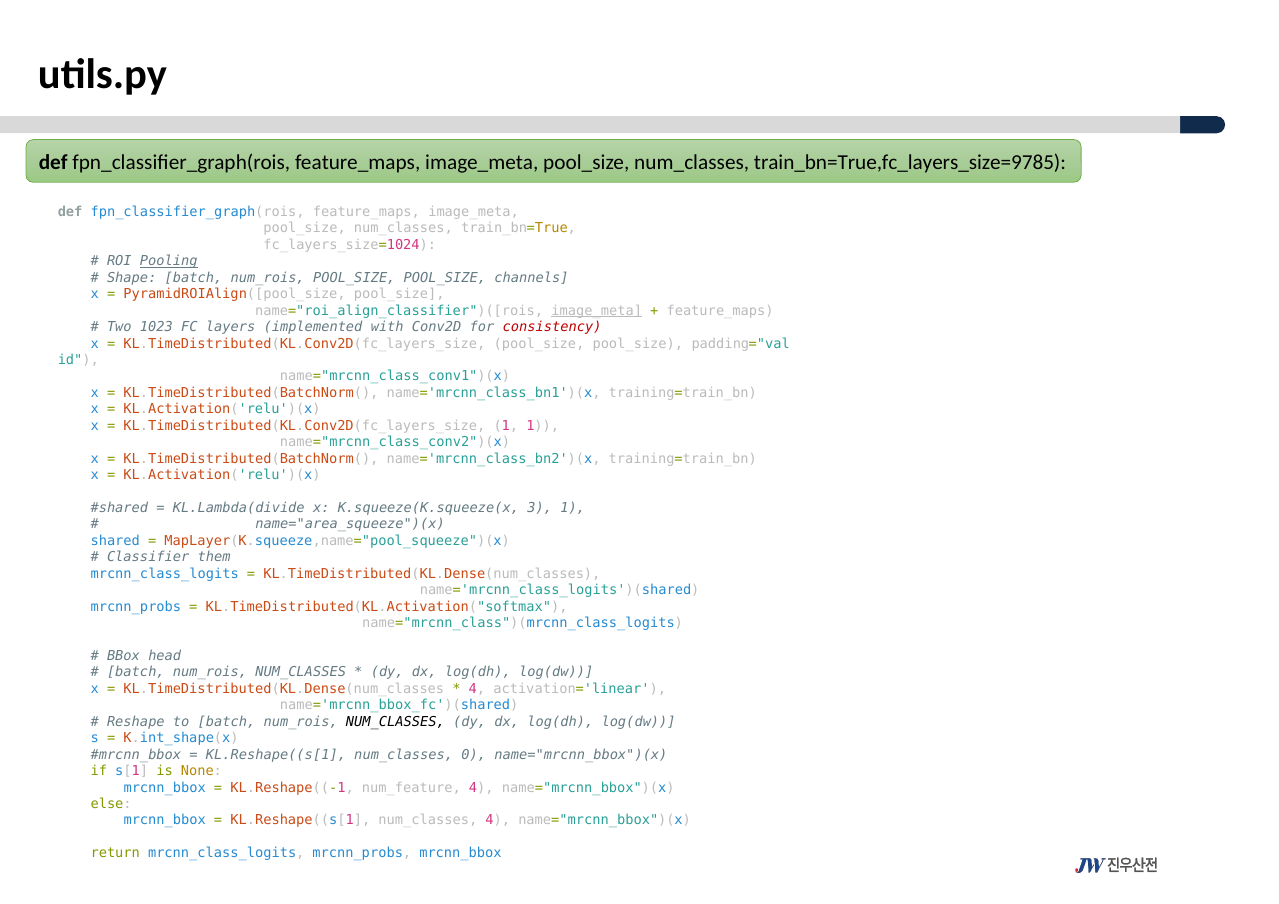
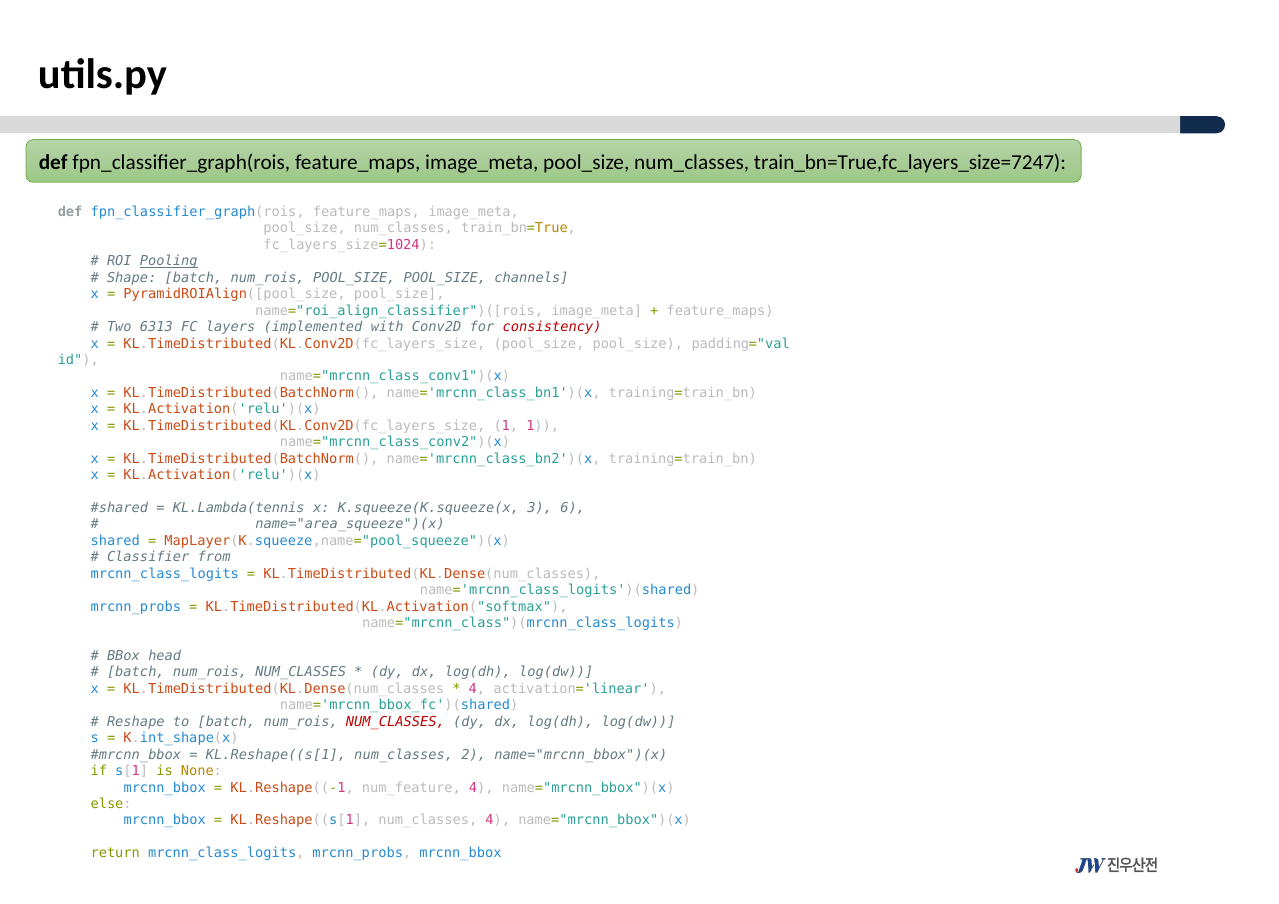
train_bn=True,fc_layers_size=9785: train_bn=True,fc_layers_size=9785 -> train_bn=True,fc_layers_size=7247
image_meta at (597, 311) underline: present -> none
1023: 1023 -> 6313
KL.Lambda(divide: KL.Lambda(divide -> KL.Lambda(tennis
3 1: 1 -> 6
them: them -> from
NUM_CLASSES at (395, 722) colour: black -> red
0: 0 -> 2
